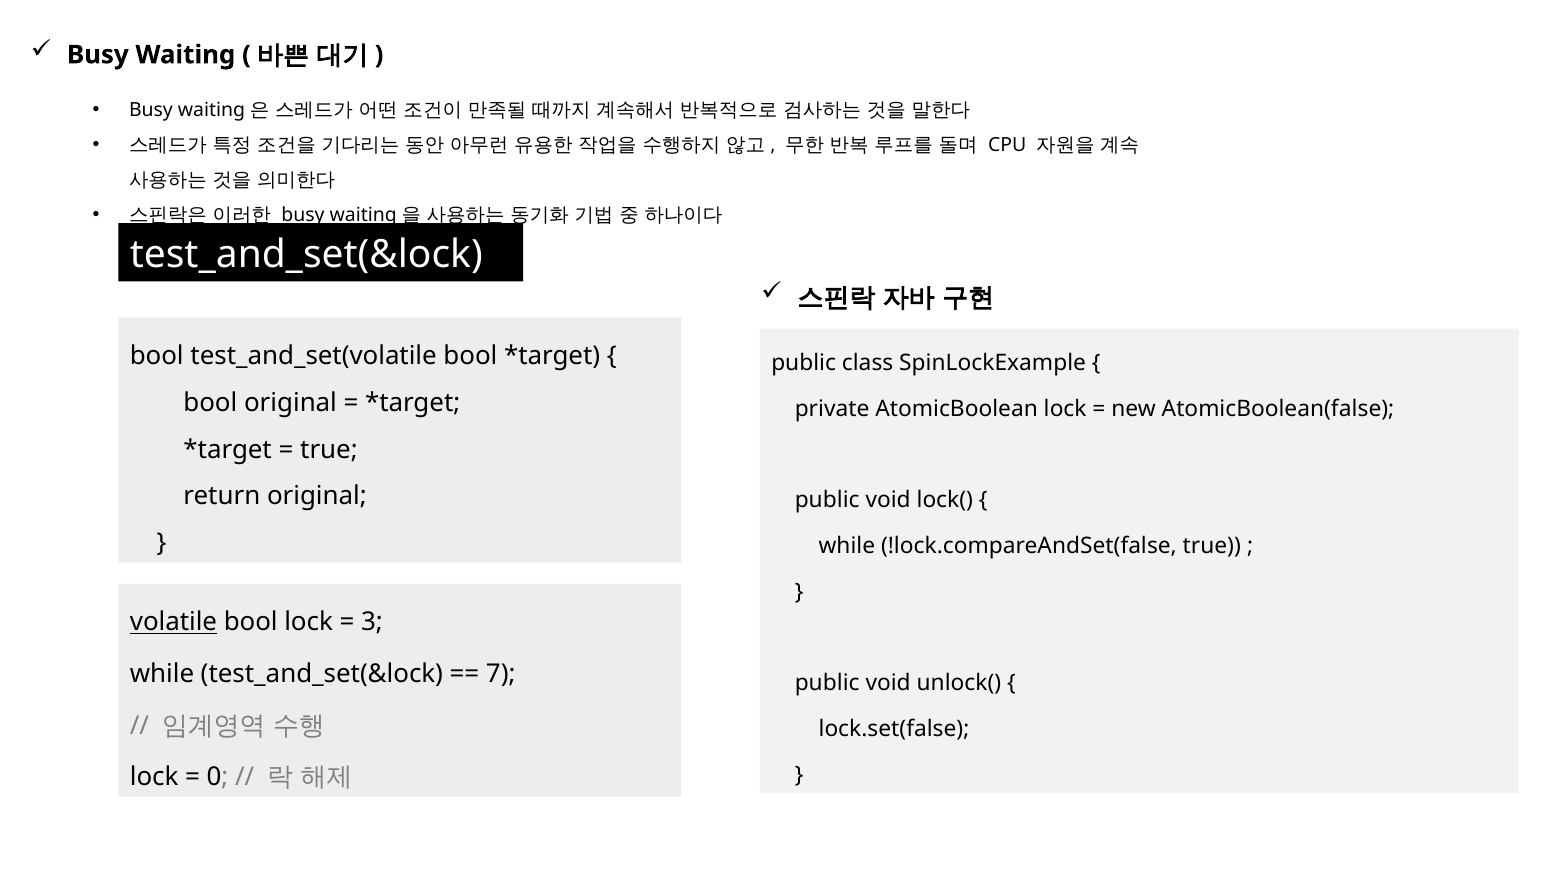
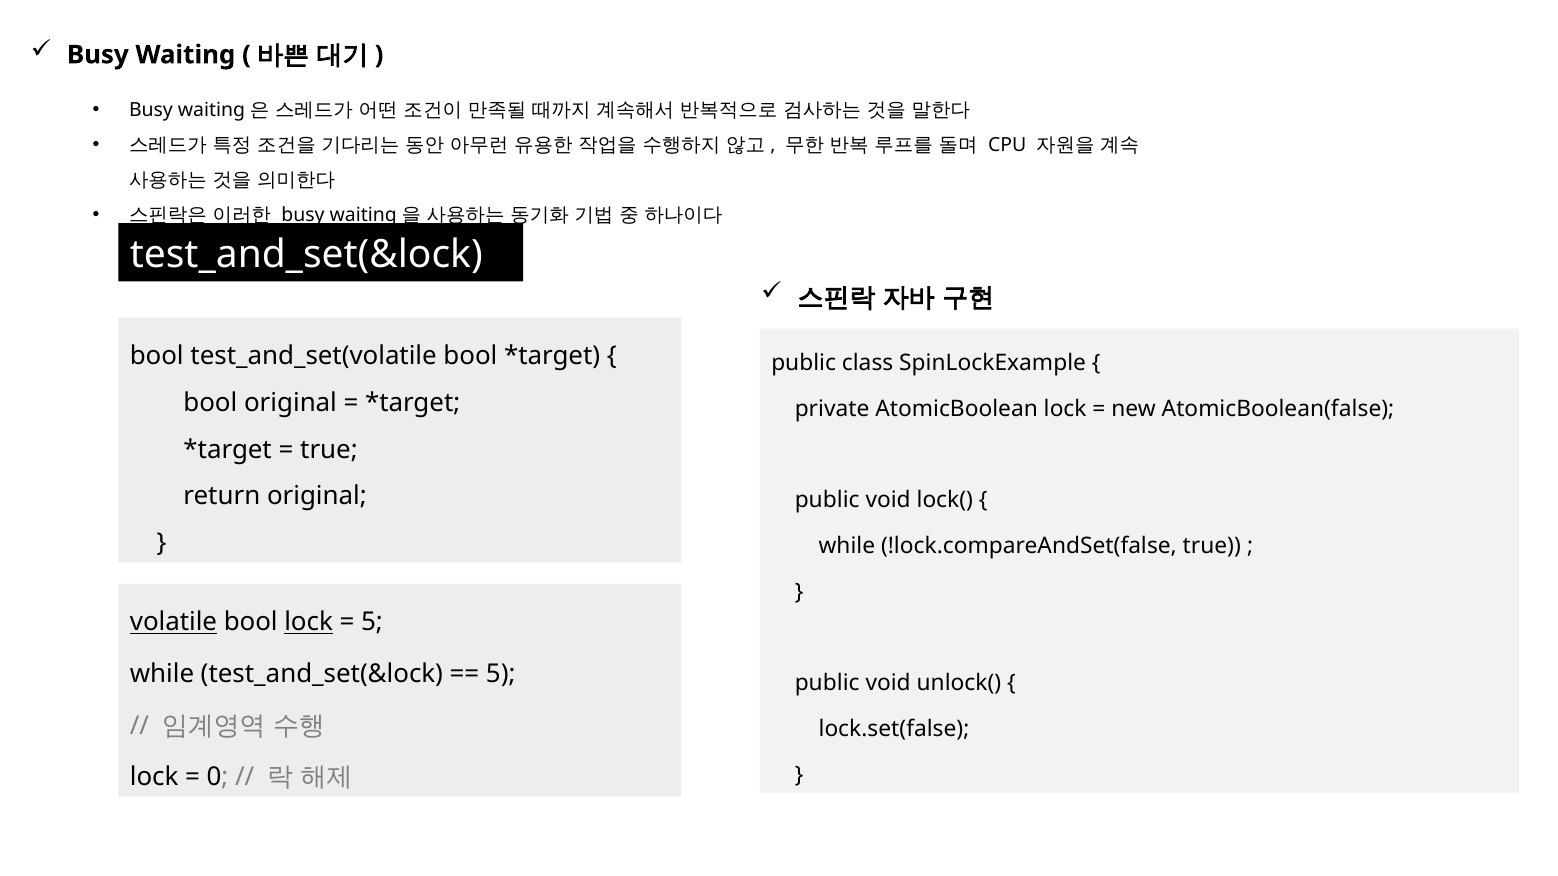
lock at (309, 623) underline: none -> present
3 at (372, 623): 3 -> 5
7 at (501, 674): 7 -> 5
